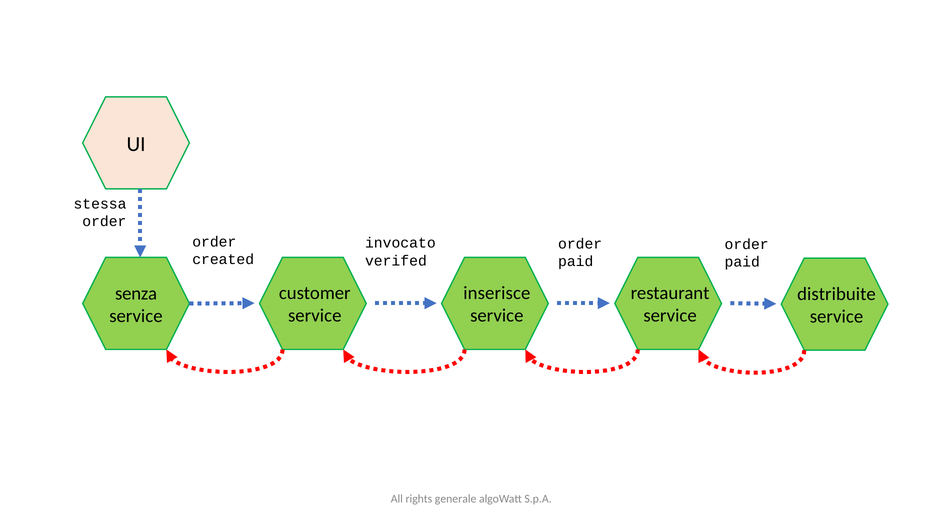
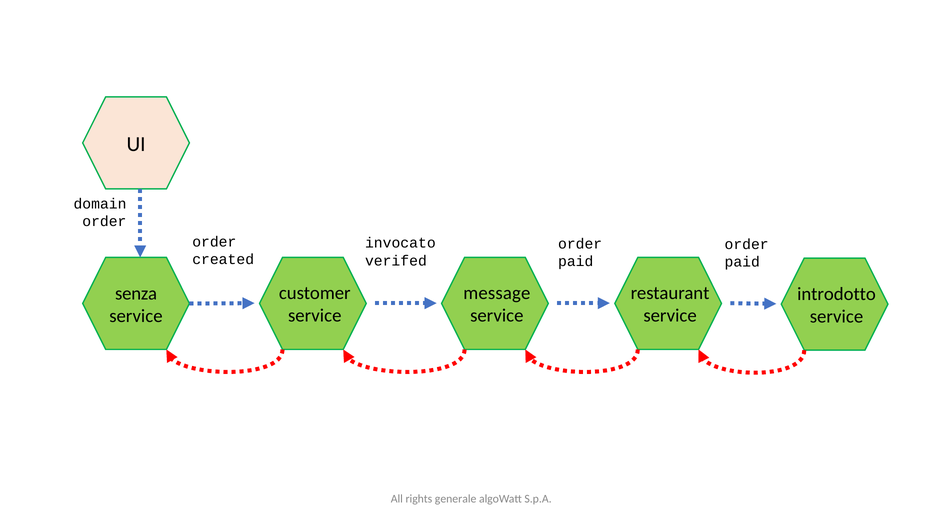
stessa: stessa -> domain
inserisce: inserisce -> message
distribuite: distribuite -> introdotto
